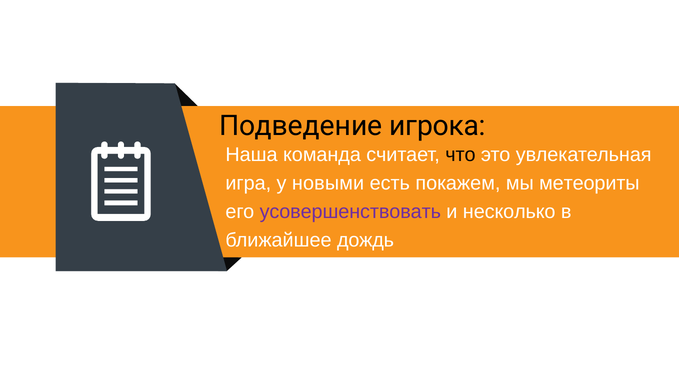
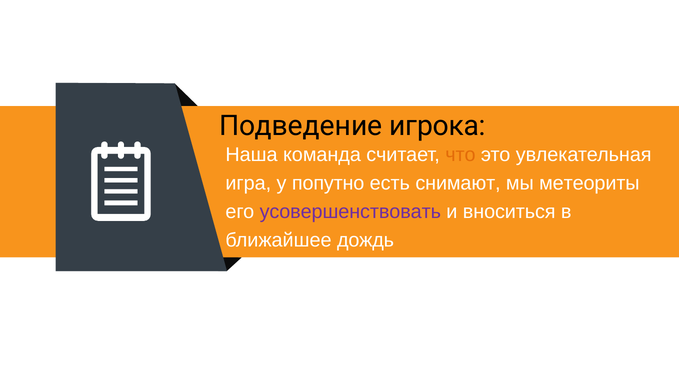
что colour: black -> orange
новыми: новыми -> попутно
покажем: покажем -> снимают
несколько: несколько -> вноситься
